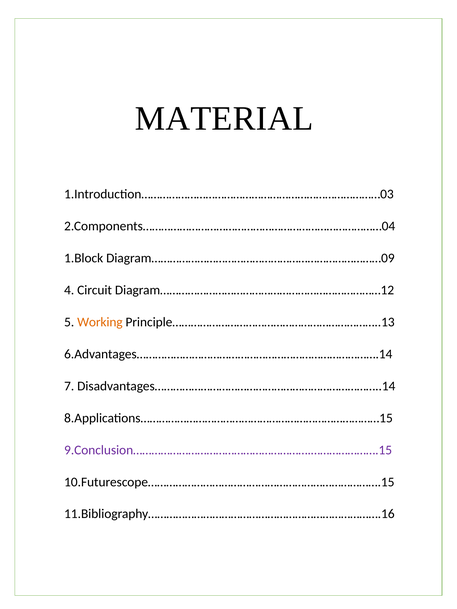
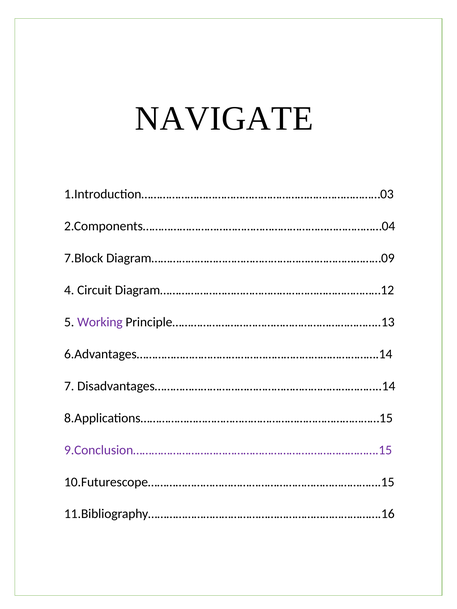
MATERIAL: MATERIAL -> NAVIGATE
1.Block: 1.Block -> 7.Block
Working colour: orange -> purple
